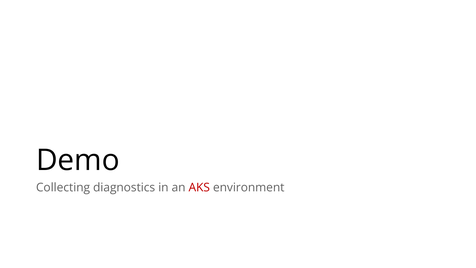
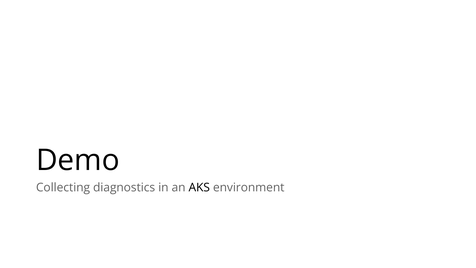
AKS colour: red -> black
